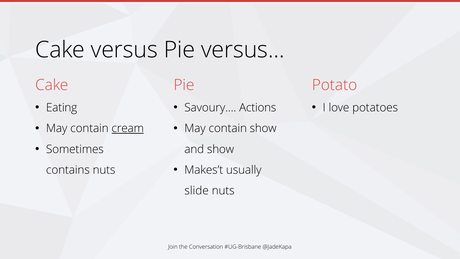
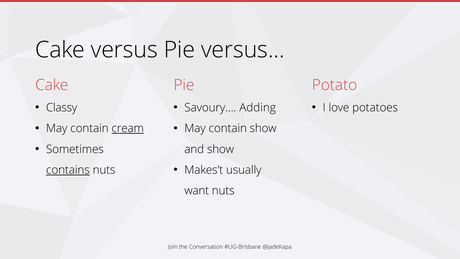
Eating: Eating -> Classy
Actions: Actions -> Adding
contains underline: none -> present
slide: slide -> want
